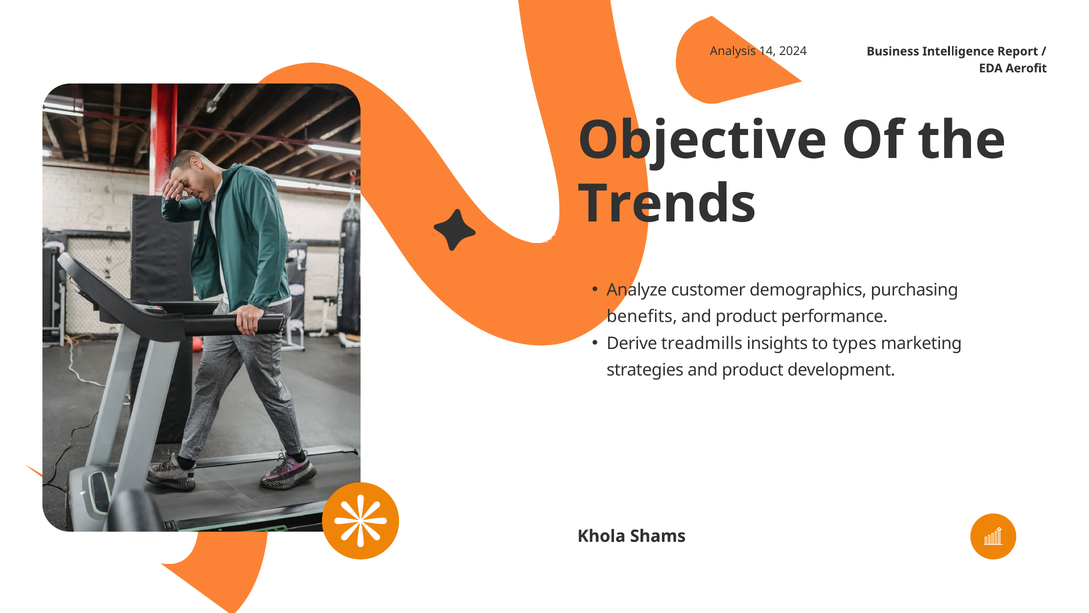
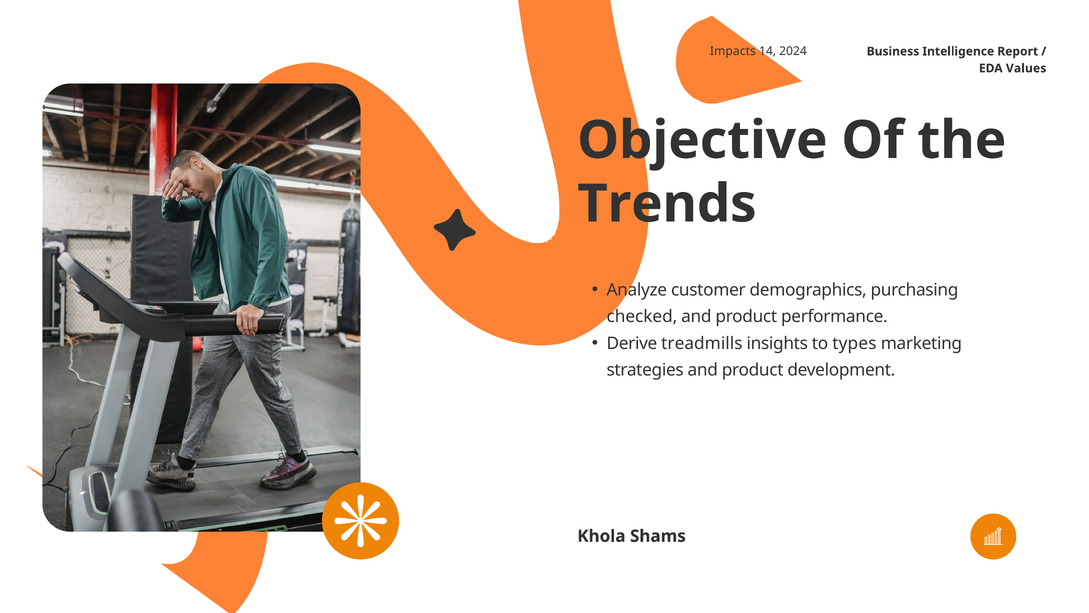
Analysis: Analysis -> Impacts
Aerofit: Aerofit -> Values
benefits: benefits -> checked
